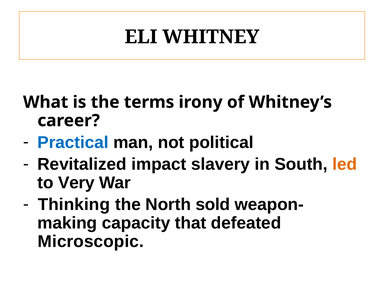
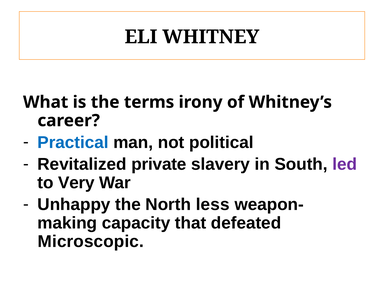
impact: impact -> private
led colour: orange -> purple
Thinking: Thinking -> Unhappy
sold: sold -> less
